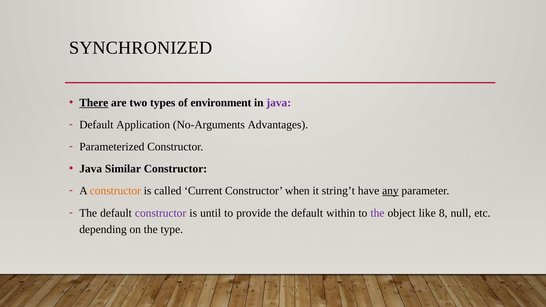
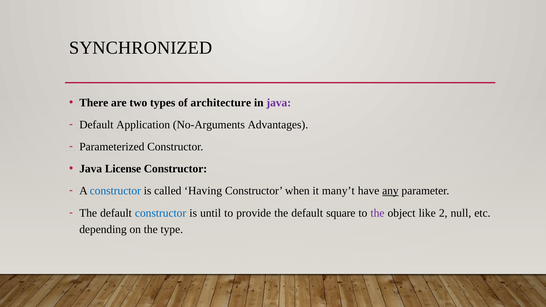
There underline: present -> none
environment: environment -> architecture
Similar: Similar -> License
constructor at (115, 191) colour: orange -> blue
Current: Current -> Having
string’t: string’t -> many’t
constructor at (161, 213) colour: purple -> blue
within: within -> square
8: 8 -> 2
